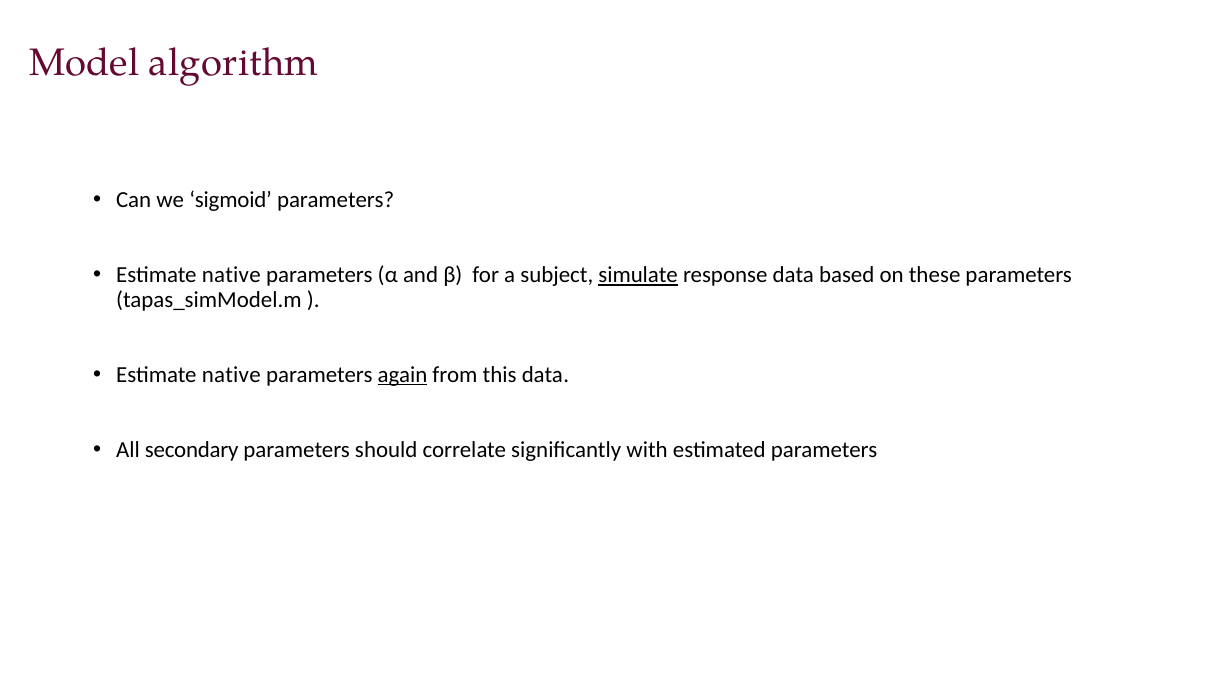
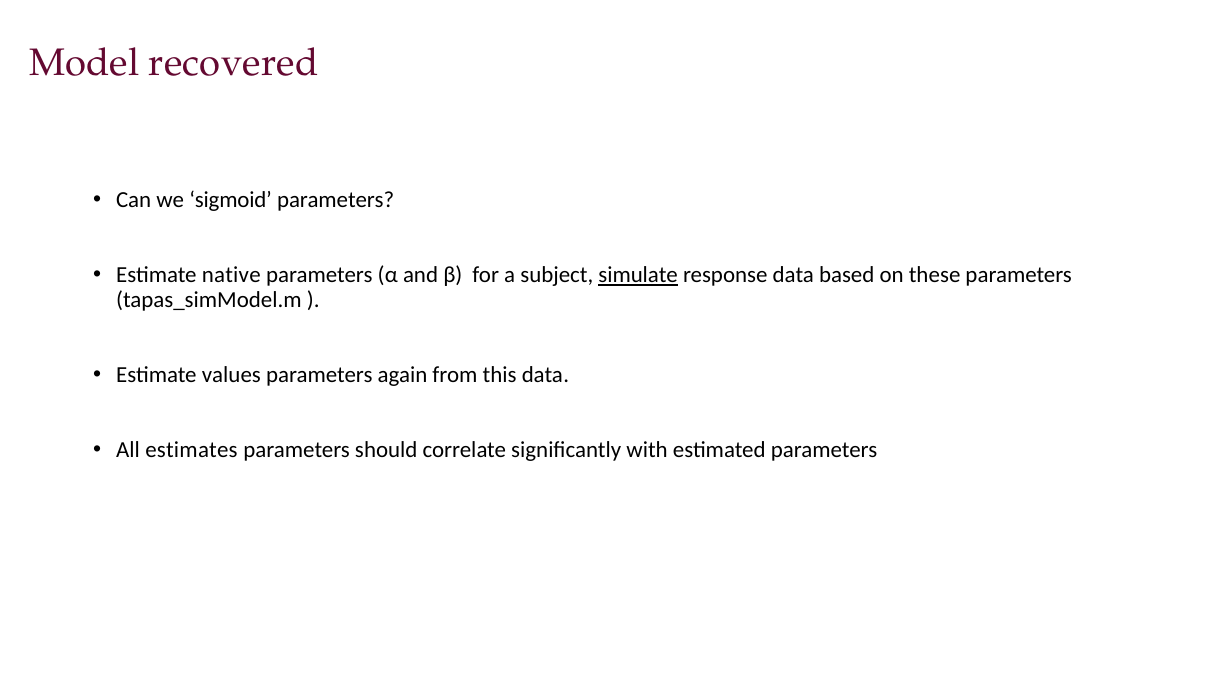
algorithm: algorithm -> recovered
native at (231, 375): native -> values
again underline: present -> none
secondary: secondary -> estimates
